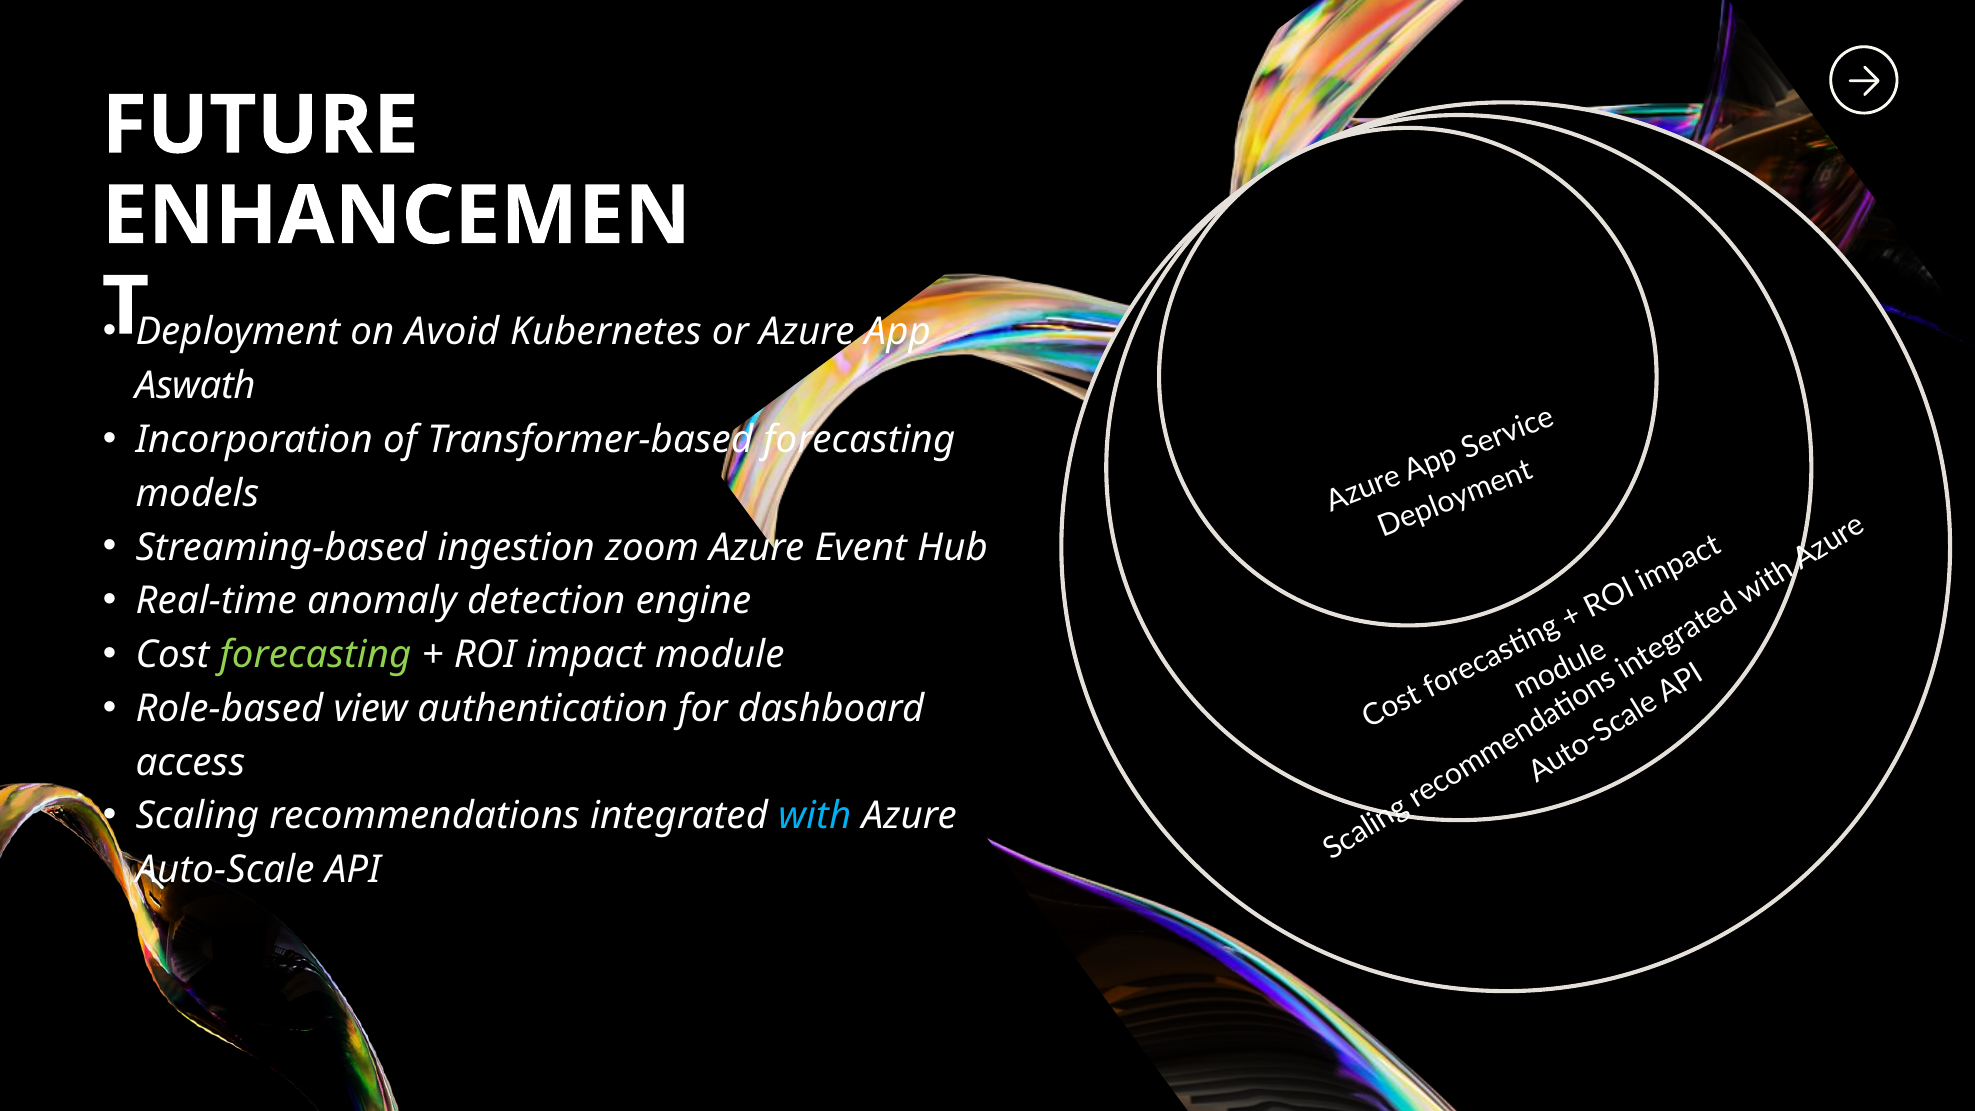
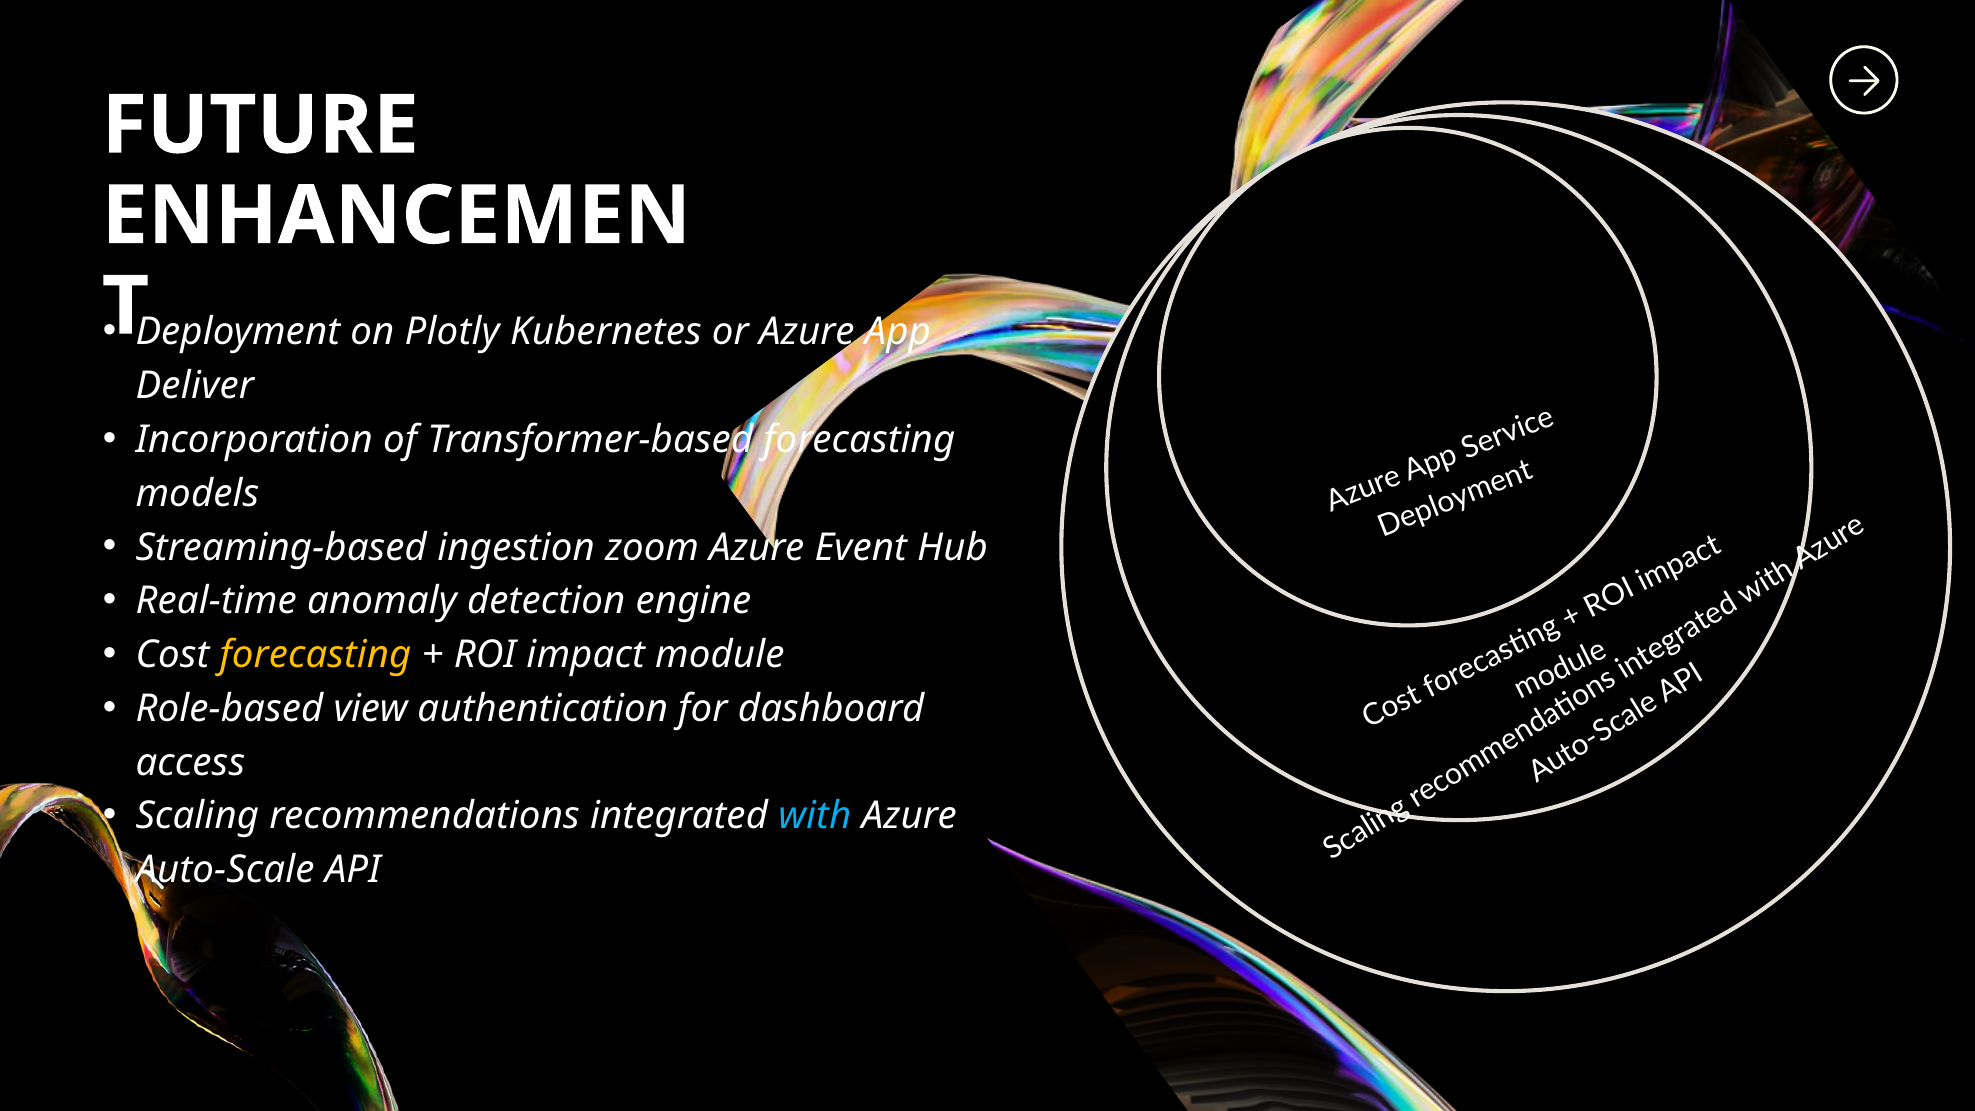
Avoid: Avoid -> Plotly
Aswath: Aswath -> Deliver
forecasting at (315, 655) colour: light green -> yellow
